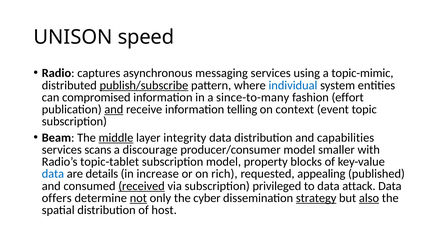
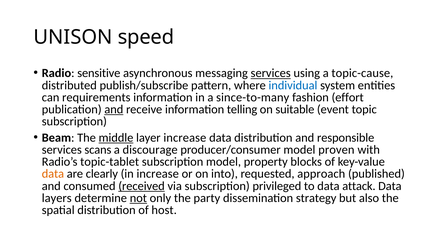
captures: captures -> sensitive
services at (271, 73) underline: none -> present
topic-mimic: topic-mimic -> topic-cause
publish/subscribe underline: present -> none
compromised: compromised -> requirements
context: context -> suitable
layer integrity: integrity -> increase
capabilities: capabilities -> responsible
smaller: smaller -> proven
data at (53, 174) colour: blue -> orange
details: details -> clearly
rich: rich -> into
appealing: appealing -> approach
offers: offers -> layers
cyber: cyber -> party
strategy underline: present -> none
also underline: present -> none
